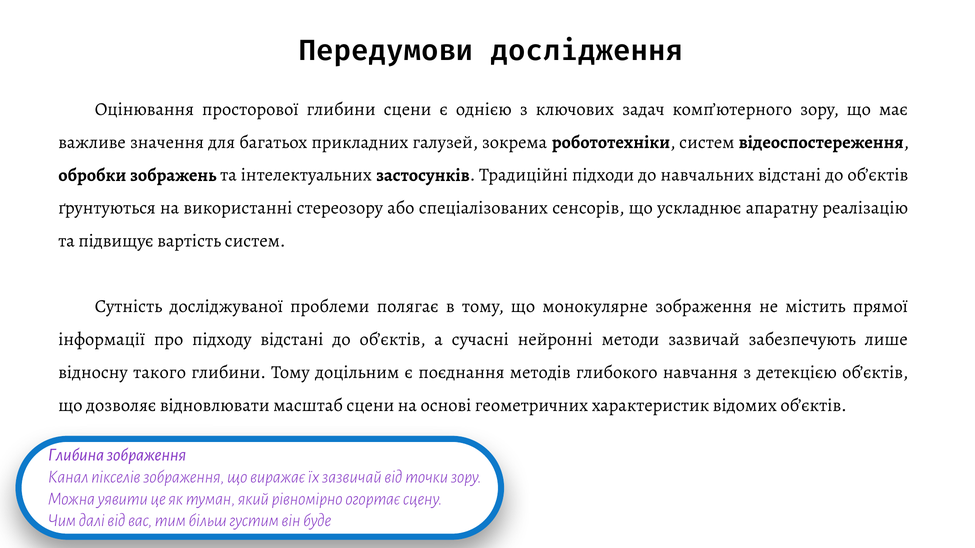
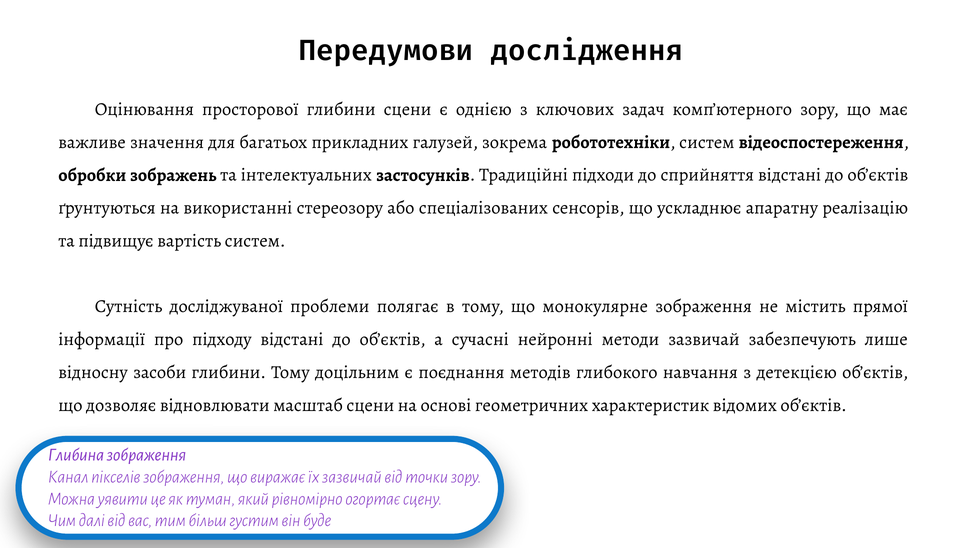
навчальних: навчальних -> сприйняття
такого: такого -> засоби
